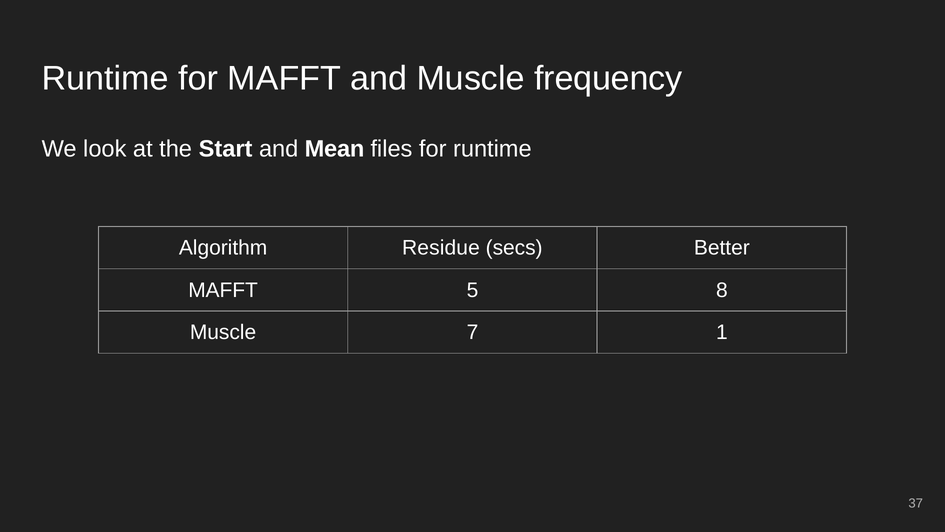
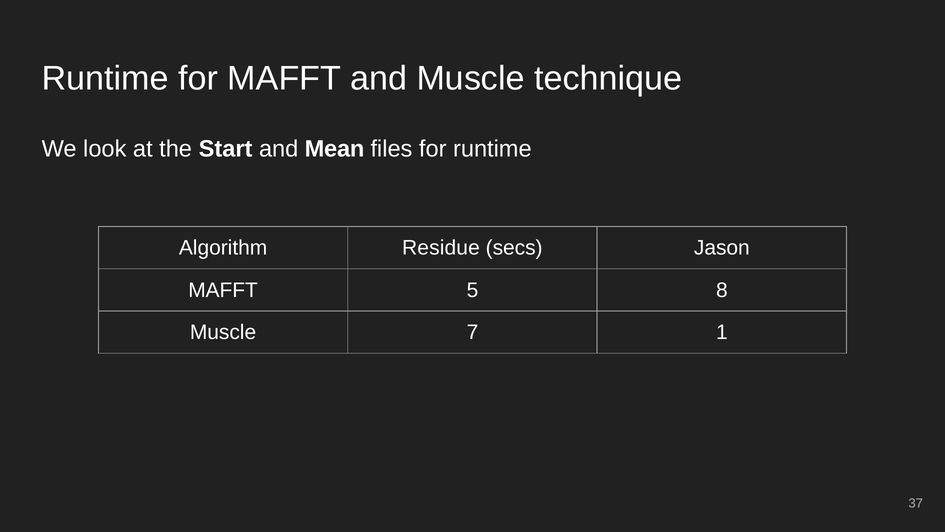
frequency: frequency -> technique
Better: Better -> Jason
